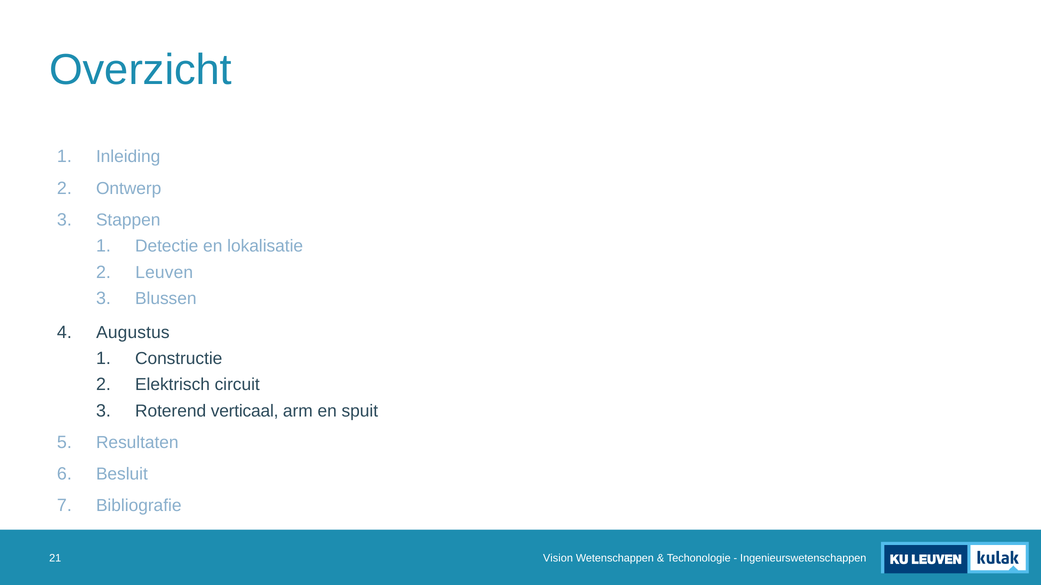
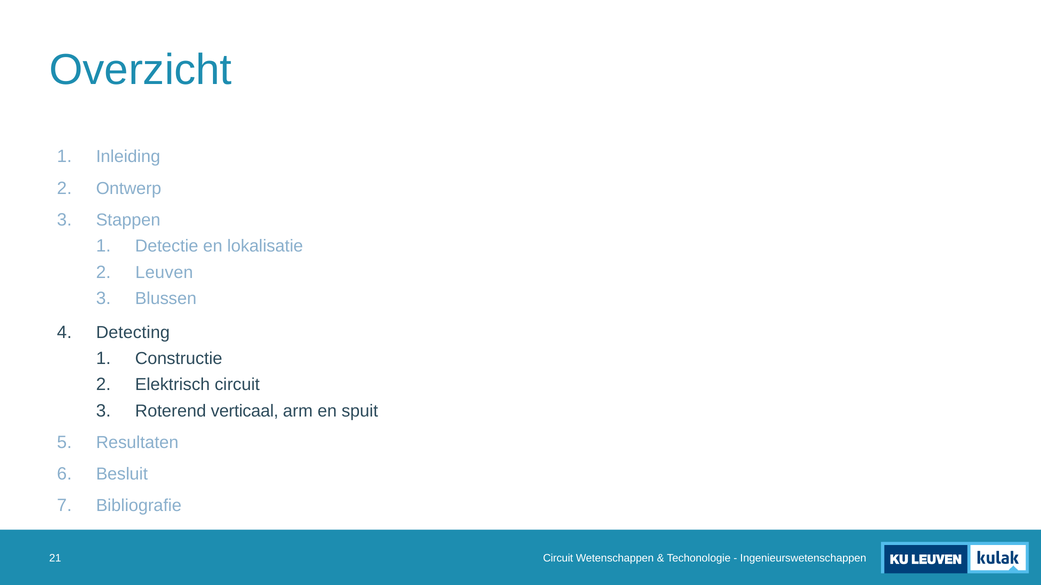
Augustus: Augustus -> Detecting
Vision at (558, 559): Vision -> Circuit
